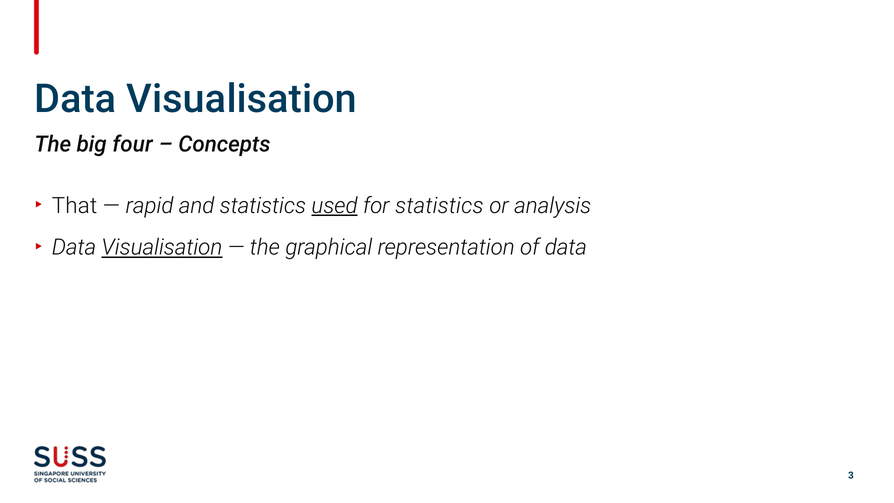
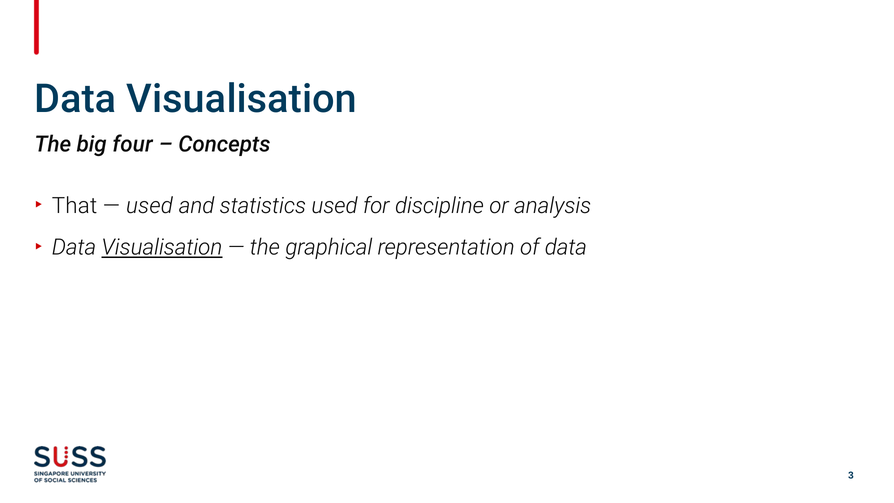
rapid at (150, 206): rapid -> used
used at (335, 206) underline: present -> none
for statistics: statistics -> discipline
